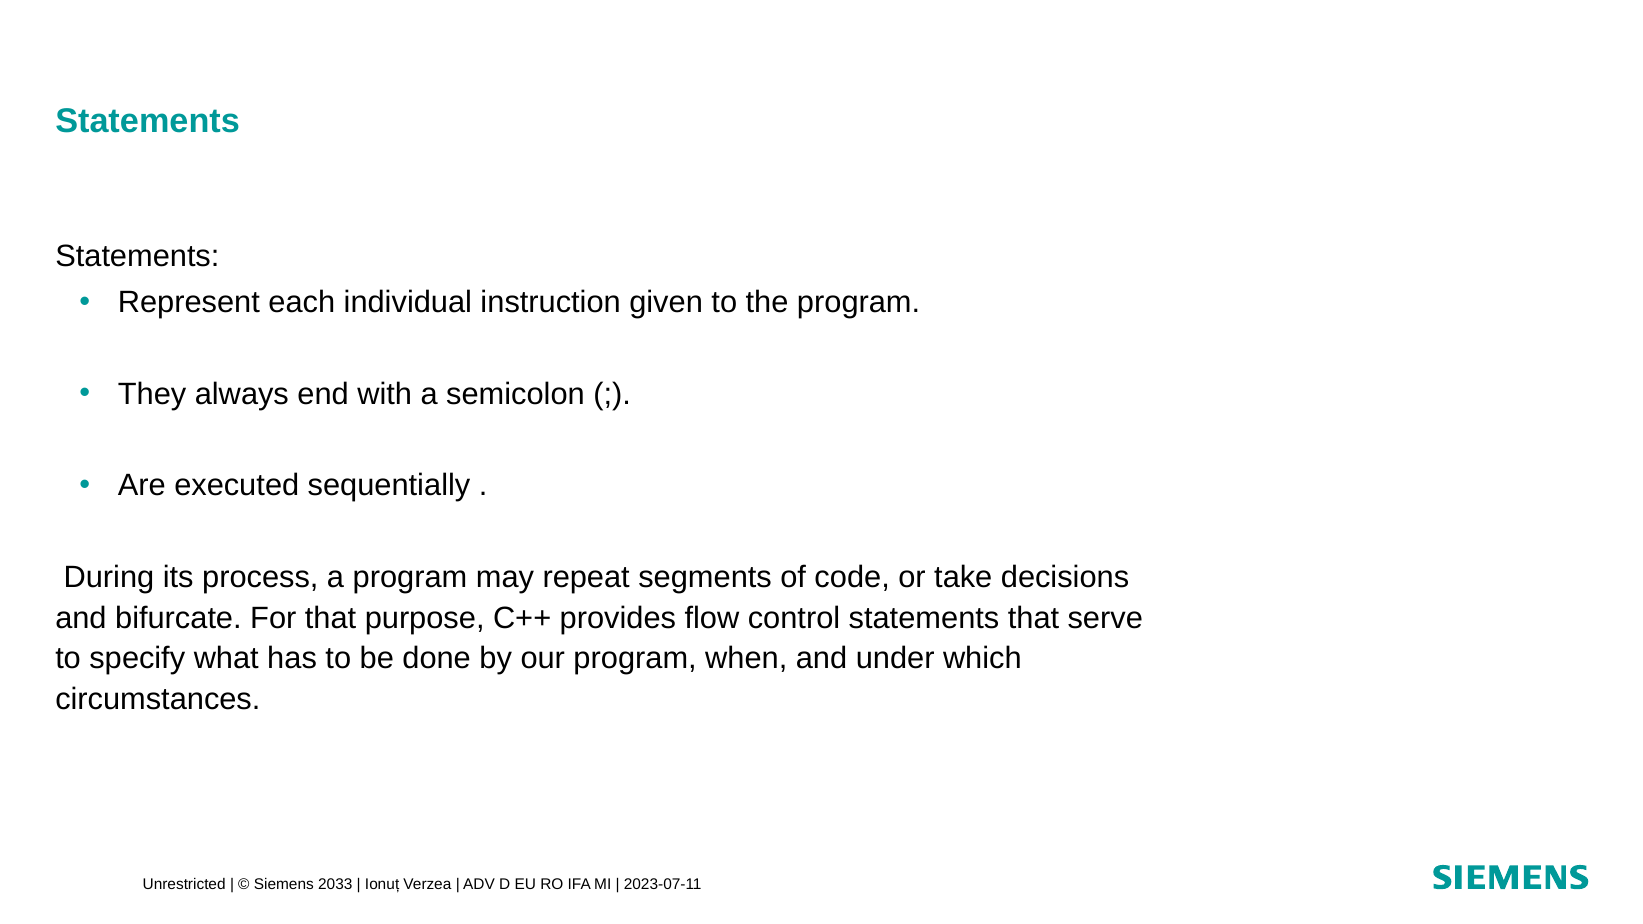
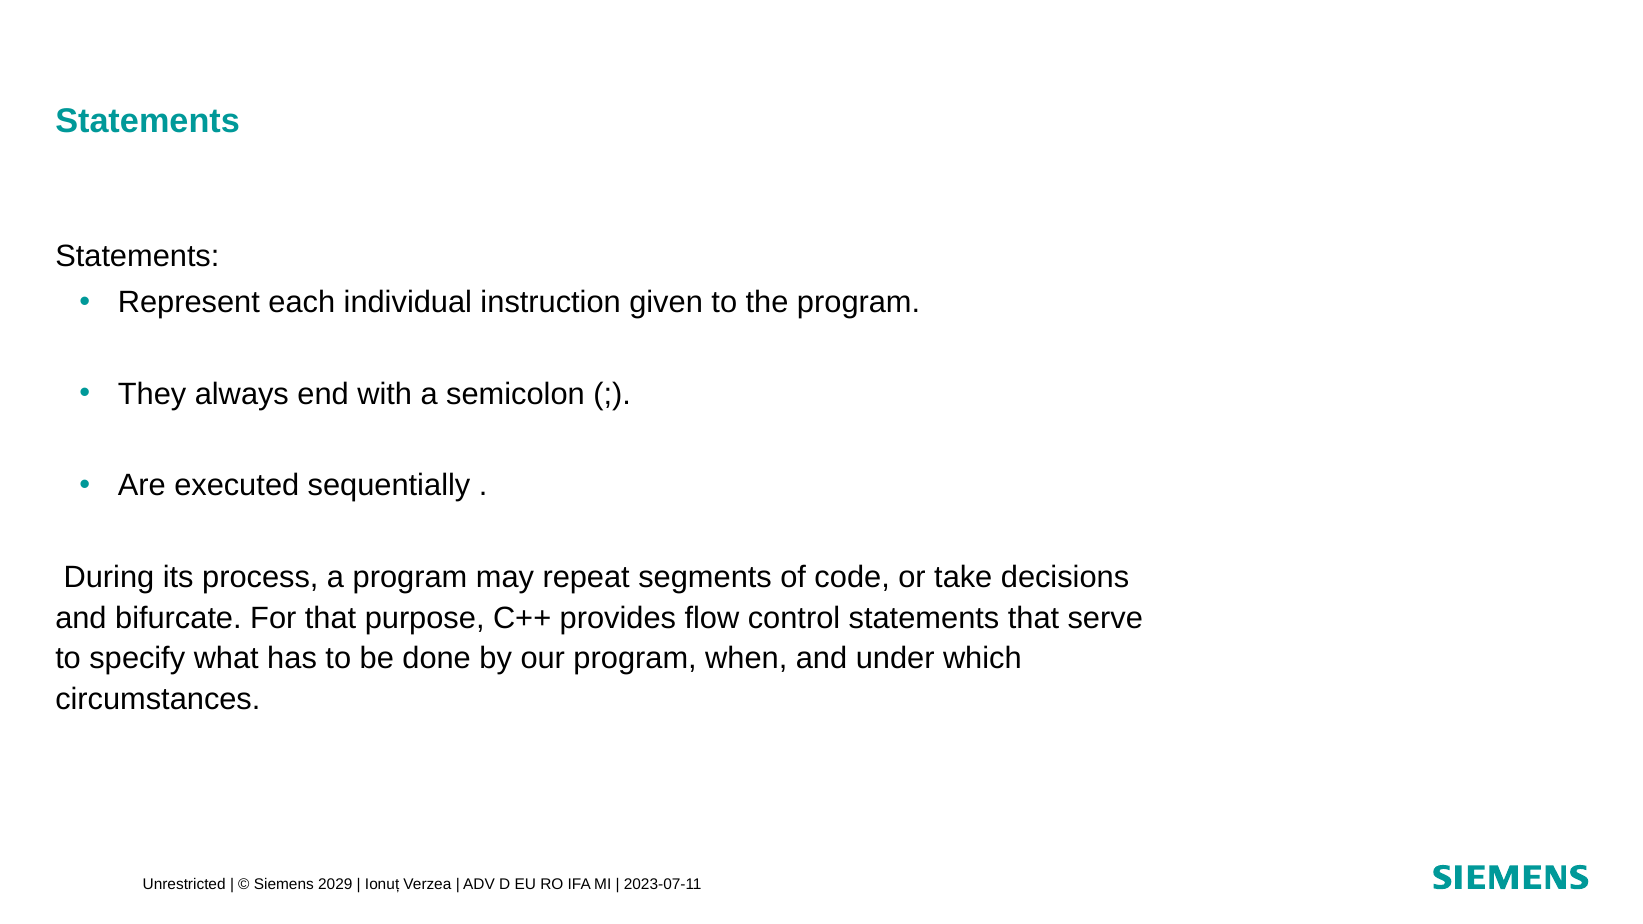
2033: 2033 -> 2029
